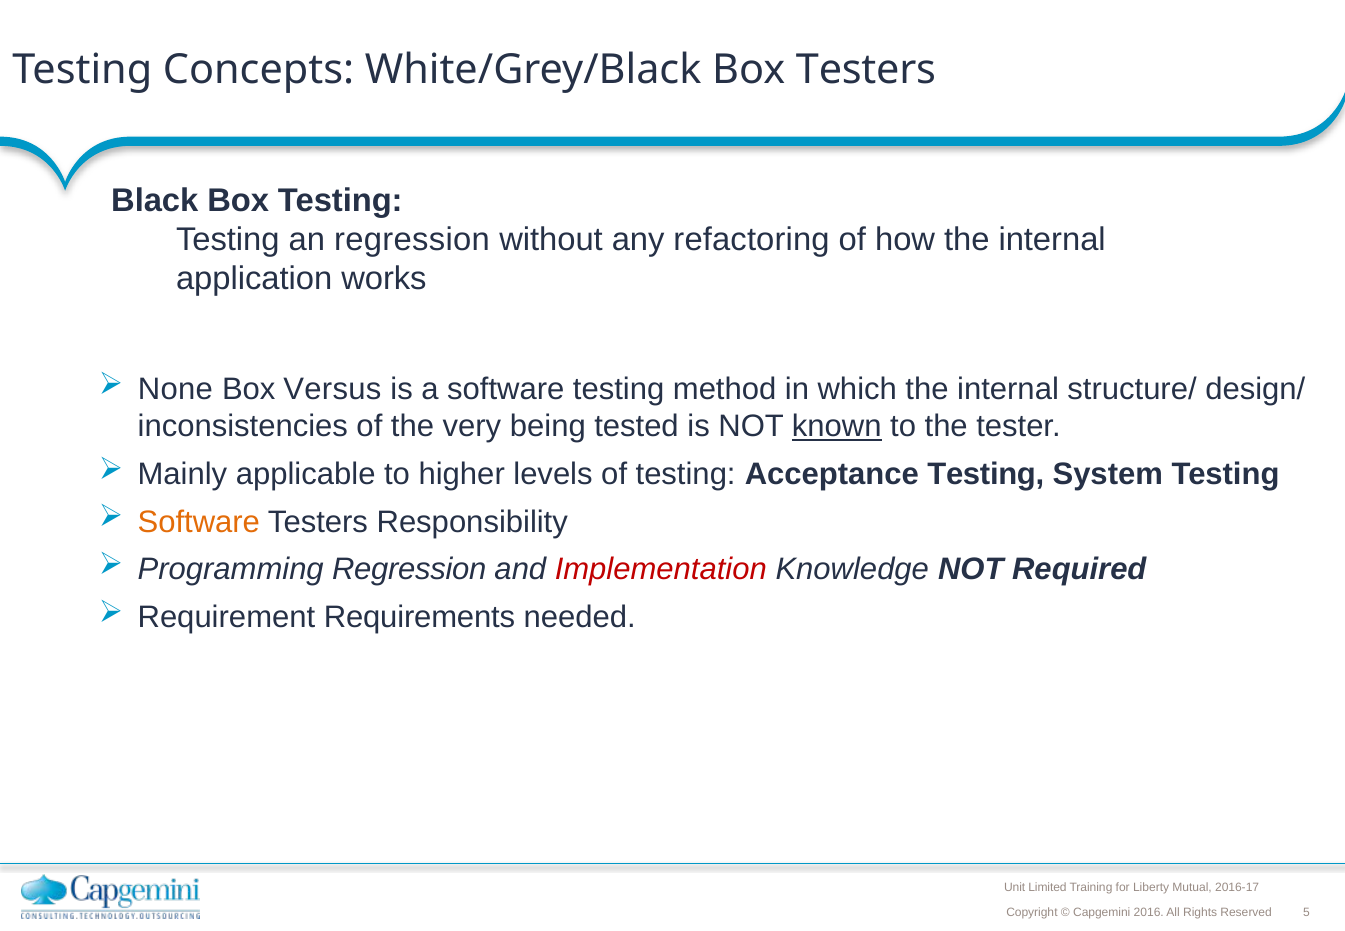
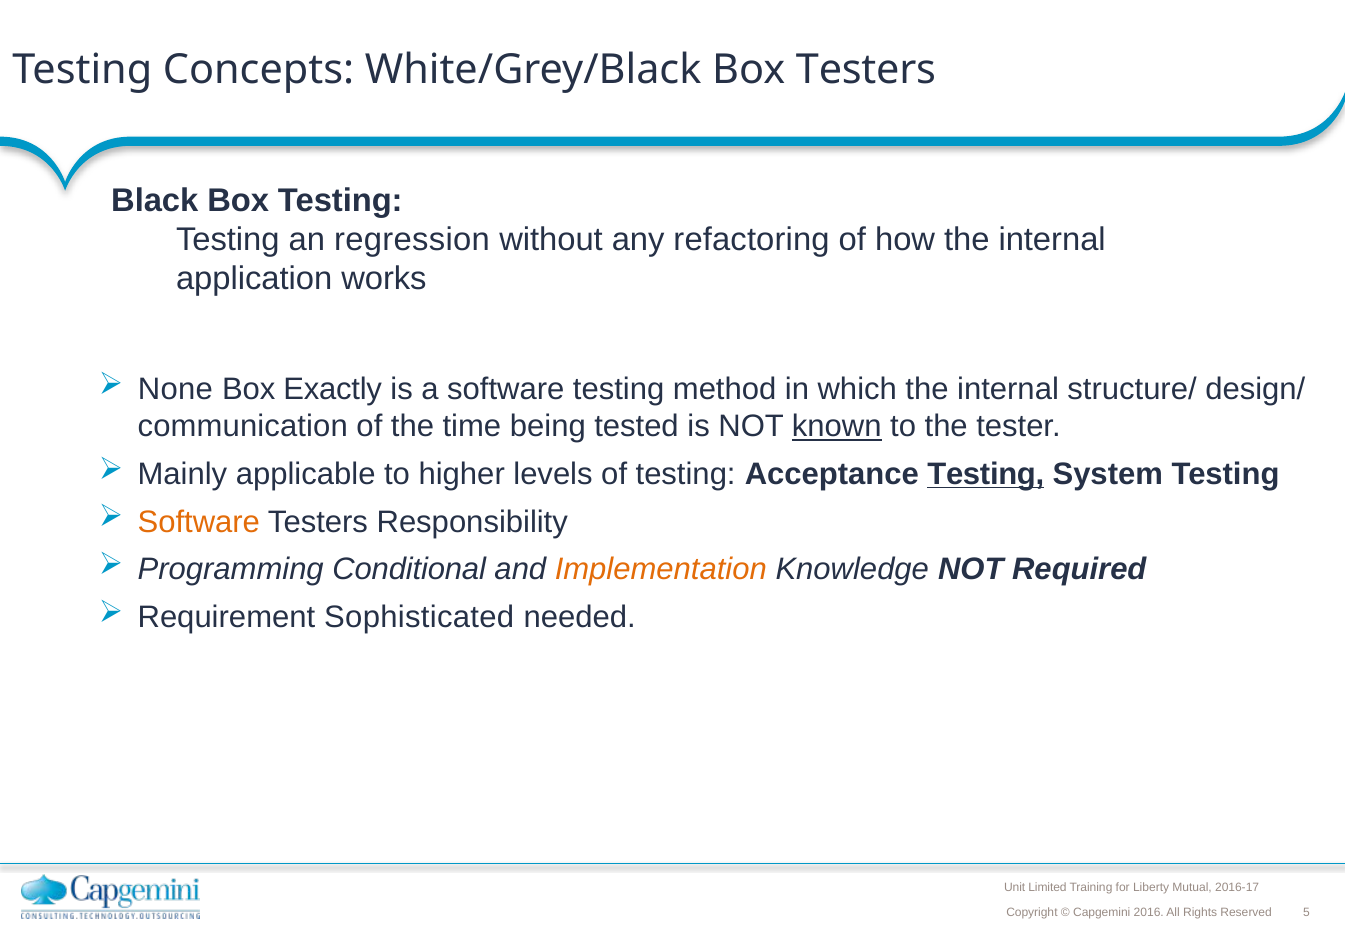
Versus: Versus -> Exactly
inconsistencies: inconsistencies -> communication
very: very -> time
Testing at (986, 474) underline: none -> present
Programming Regression: Regression -> Conditional
Implementation colour: red -> orange
Requirements: Requirements -> Sophisticated
